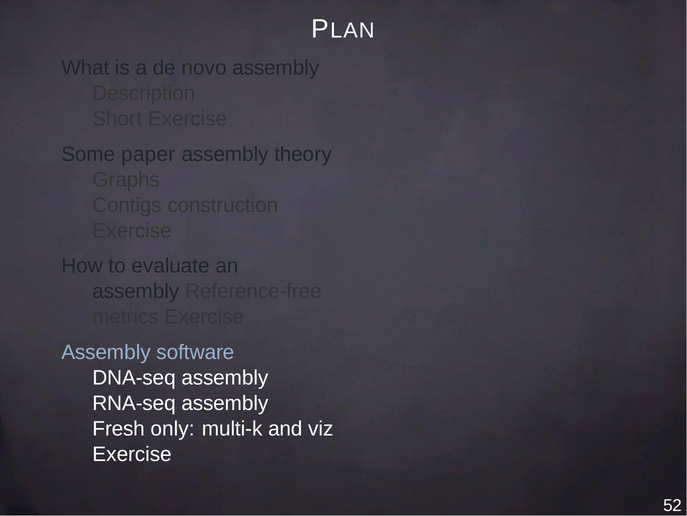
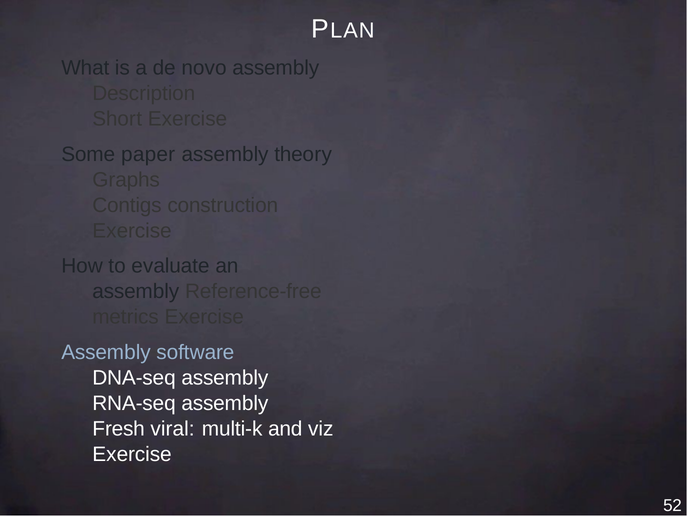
only: only -> viral
